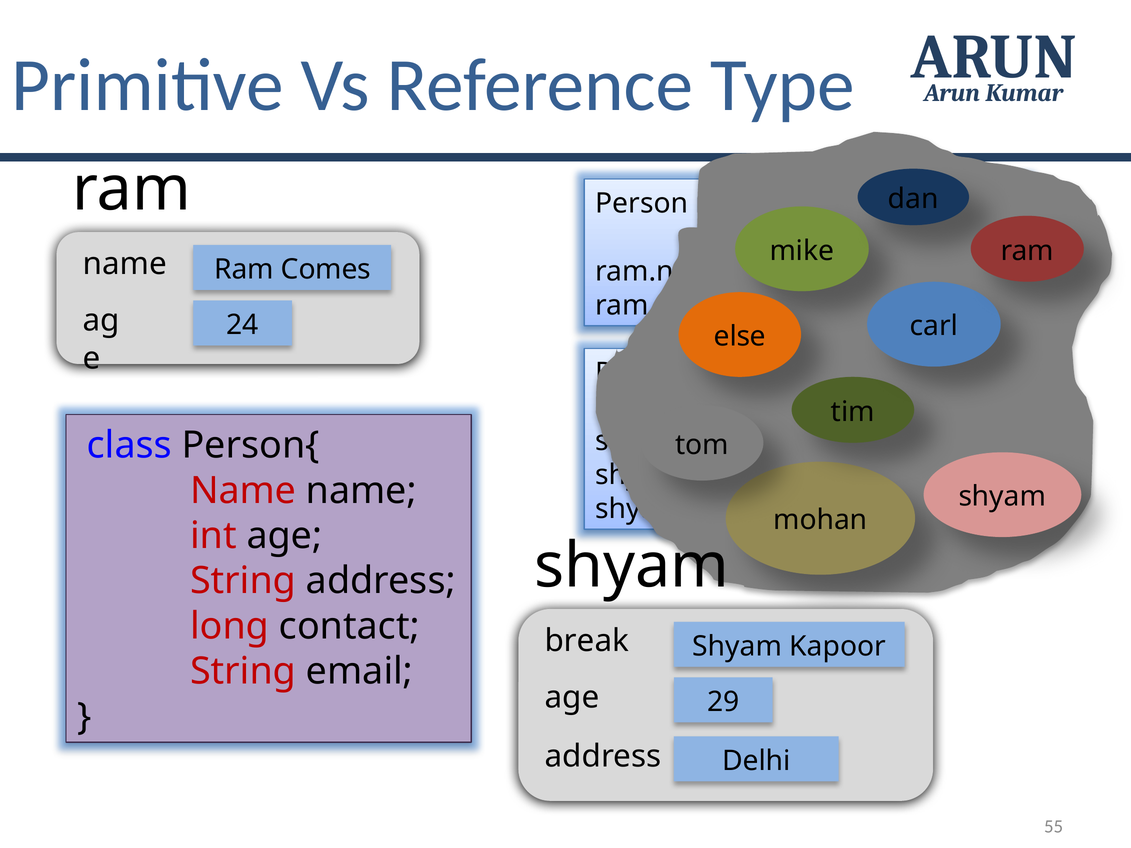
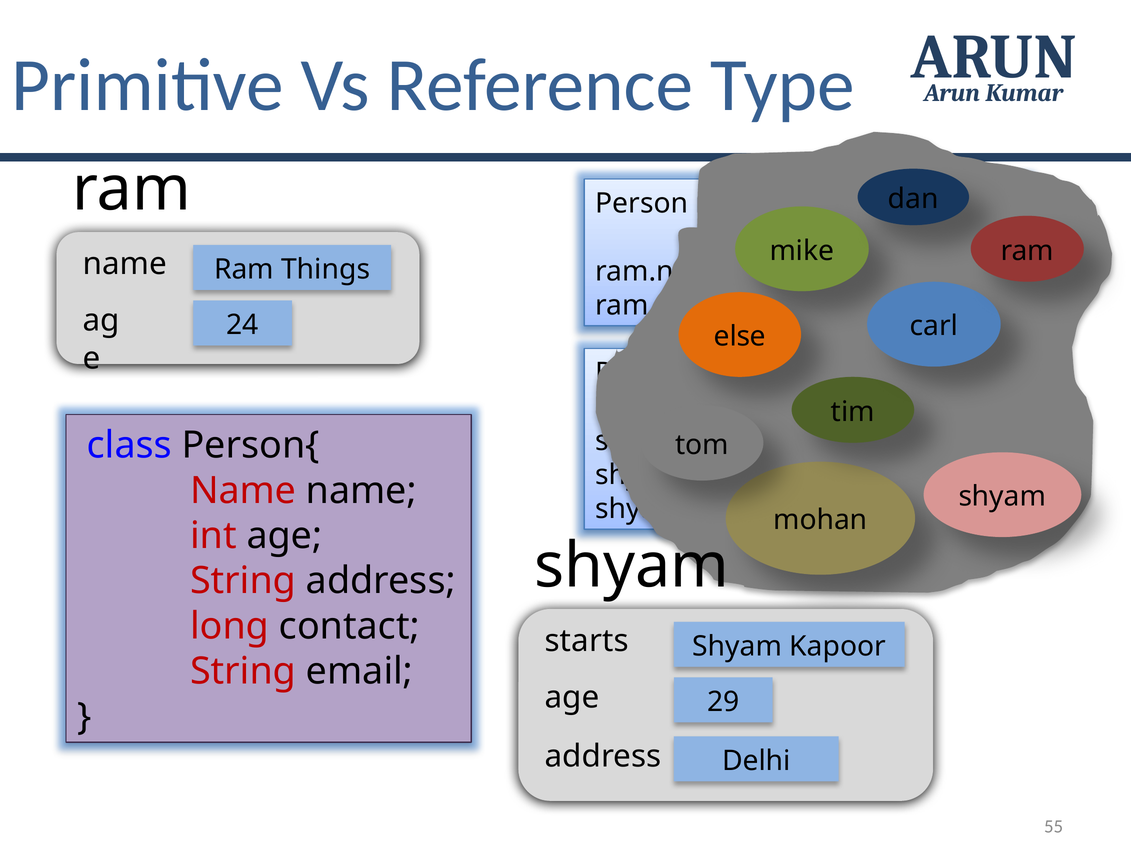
Comes: Comes -> Things
break: break -> starts
